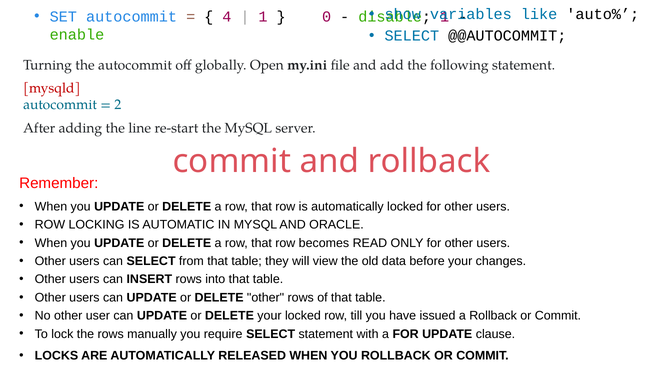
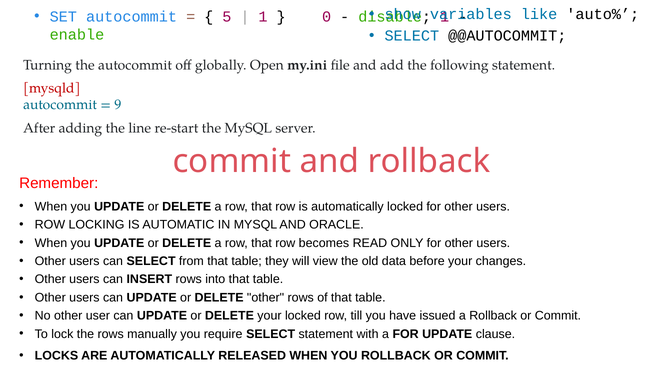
4: 4 -> 5
2: 2 -> 9
